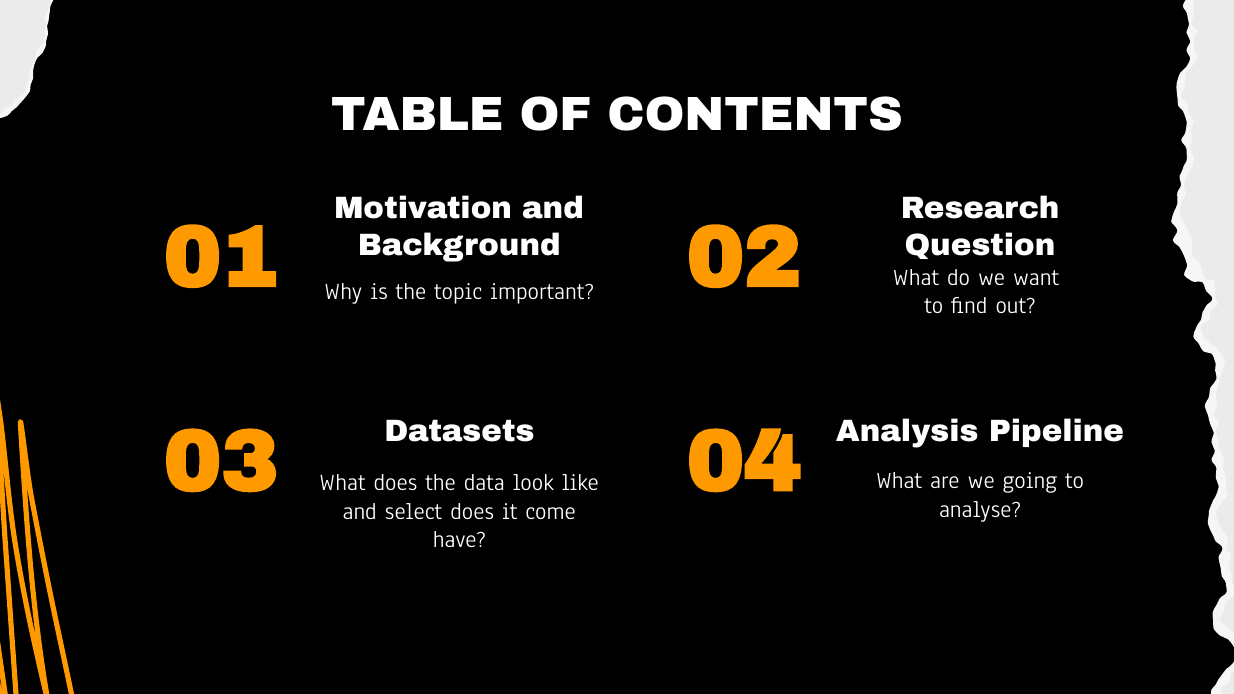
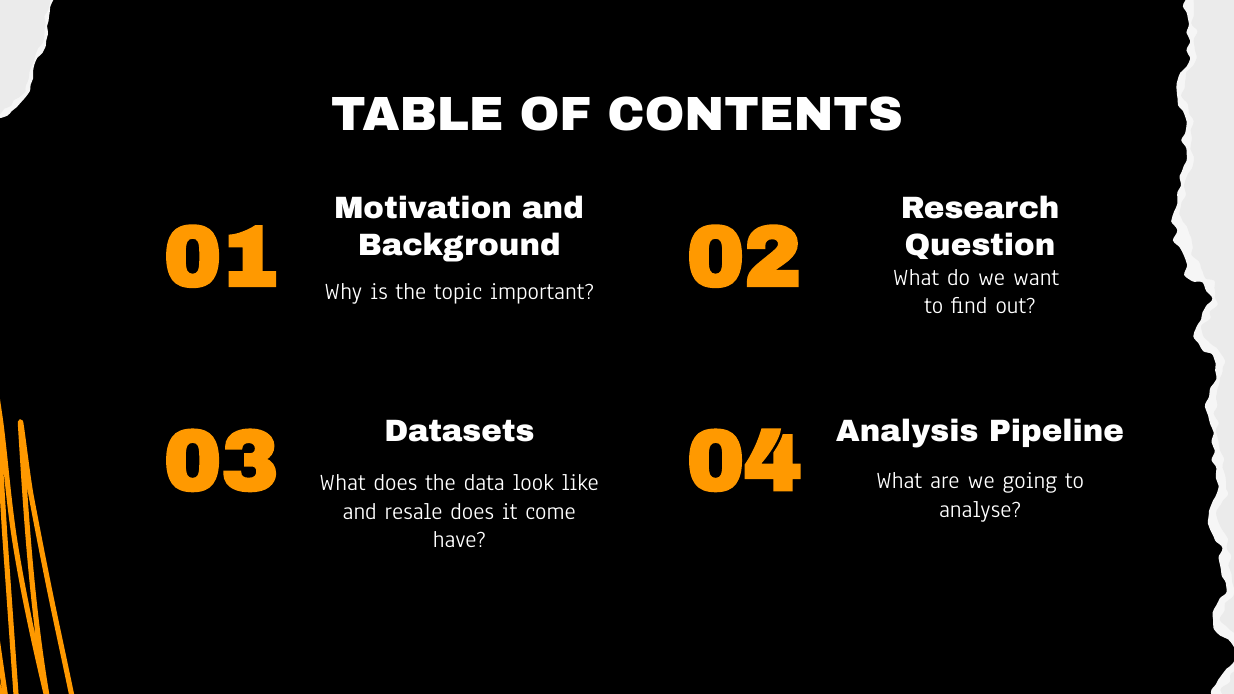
select: select -> resale
